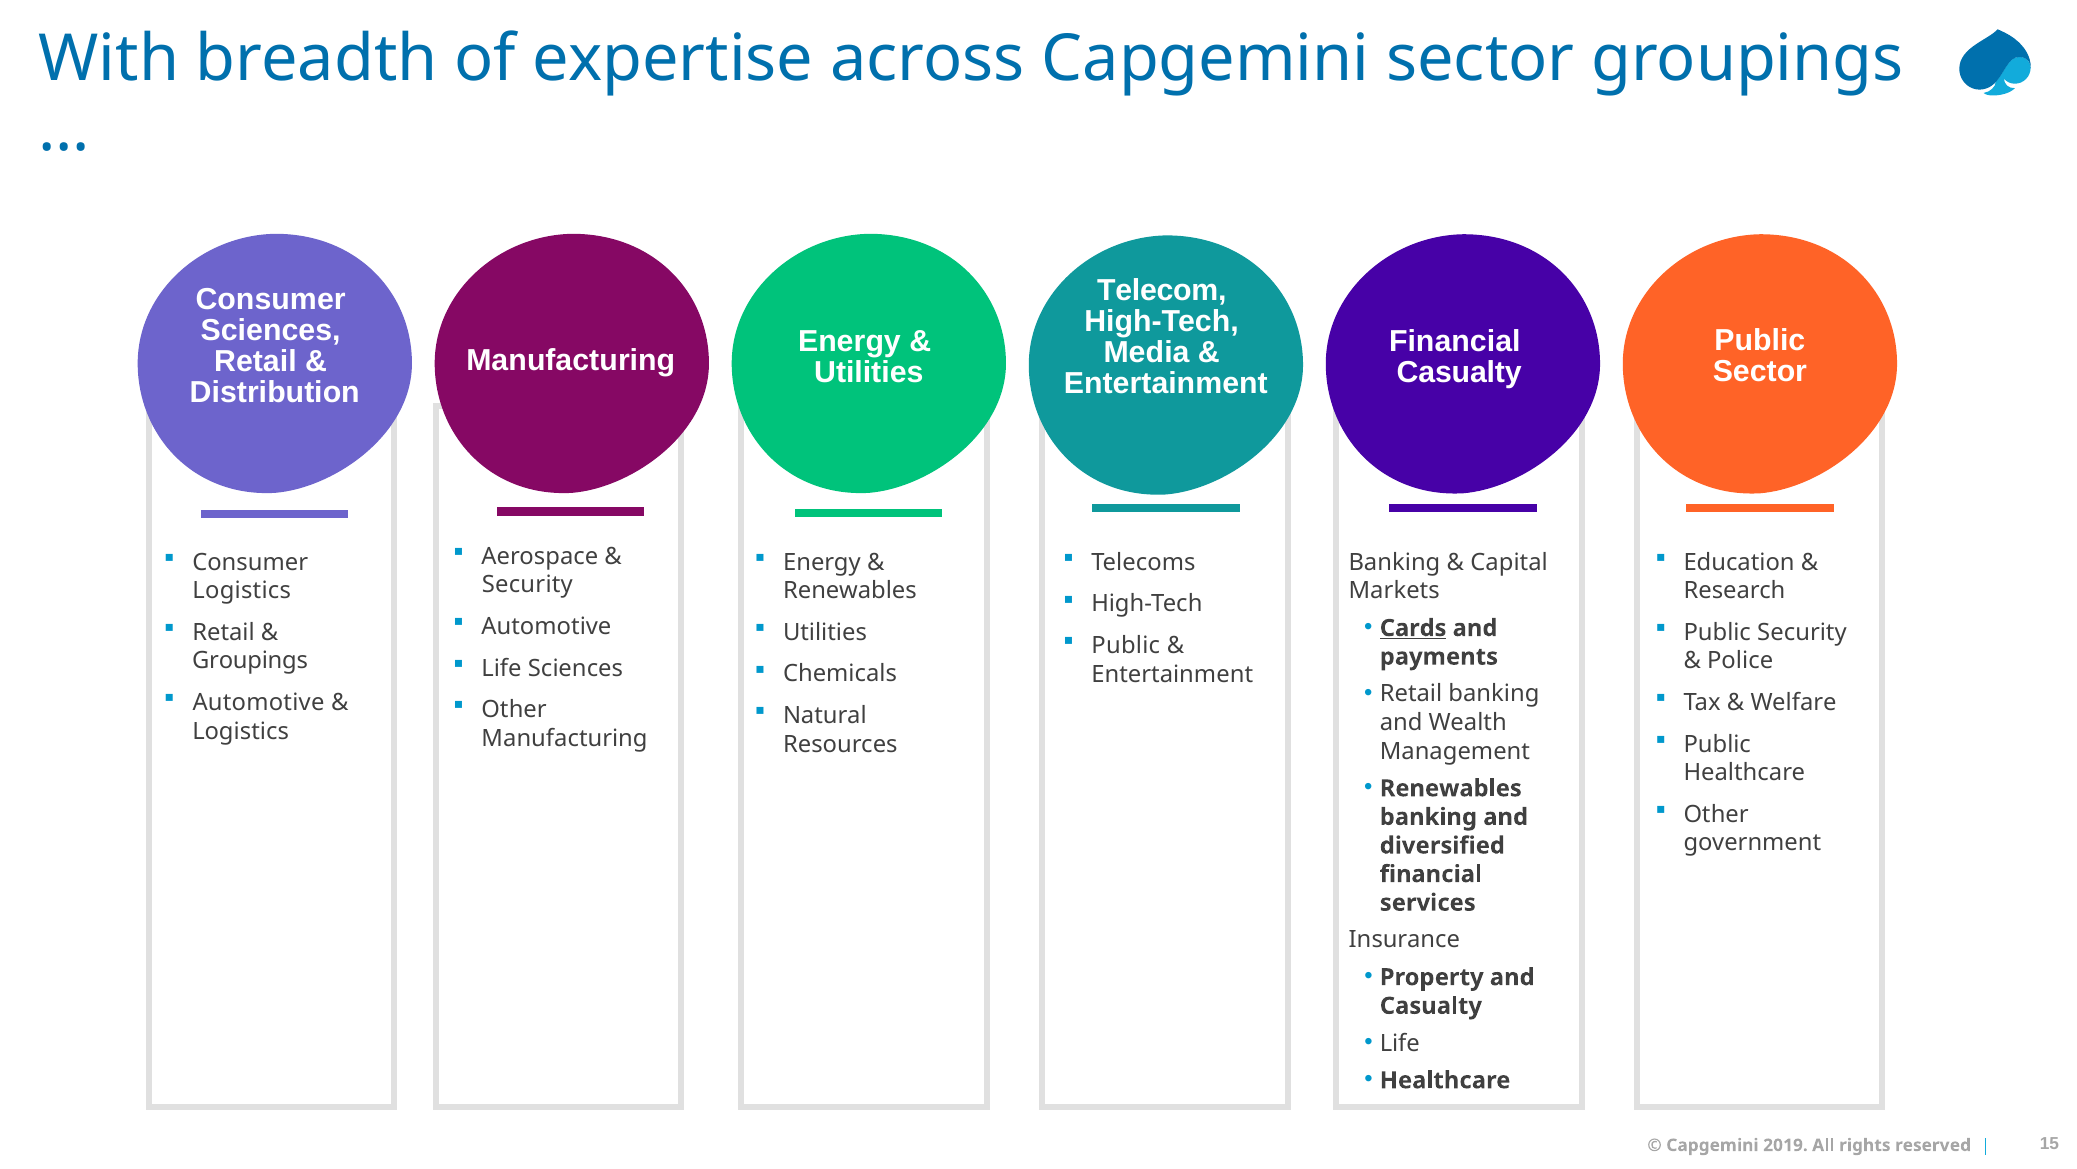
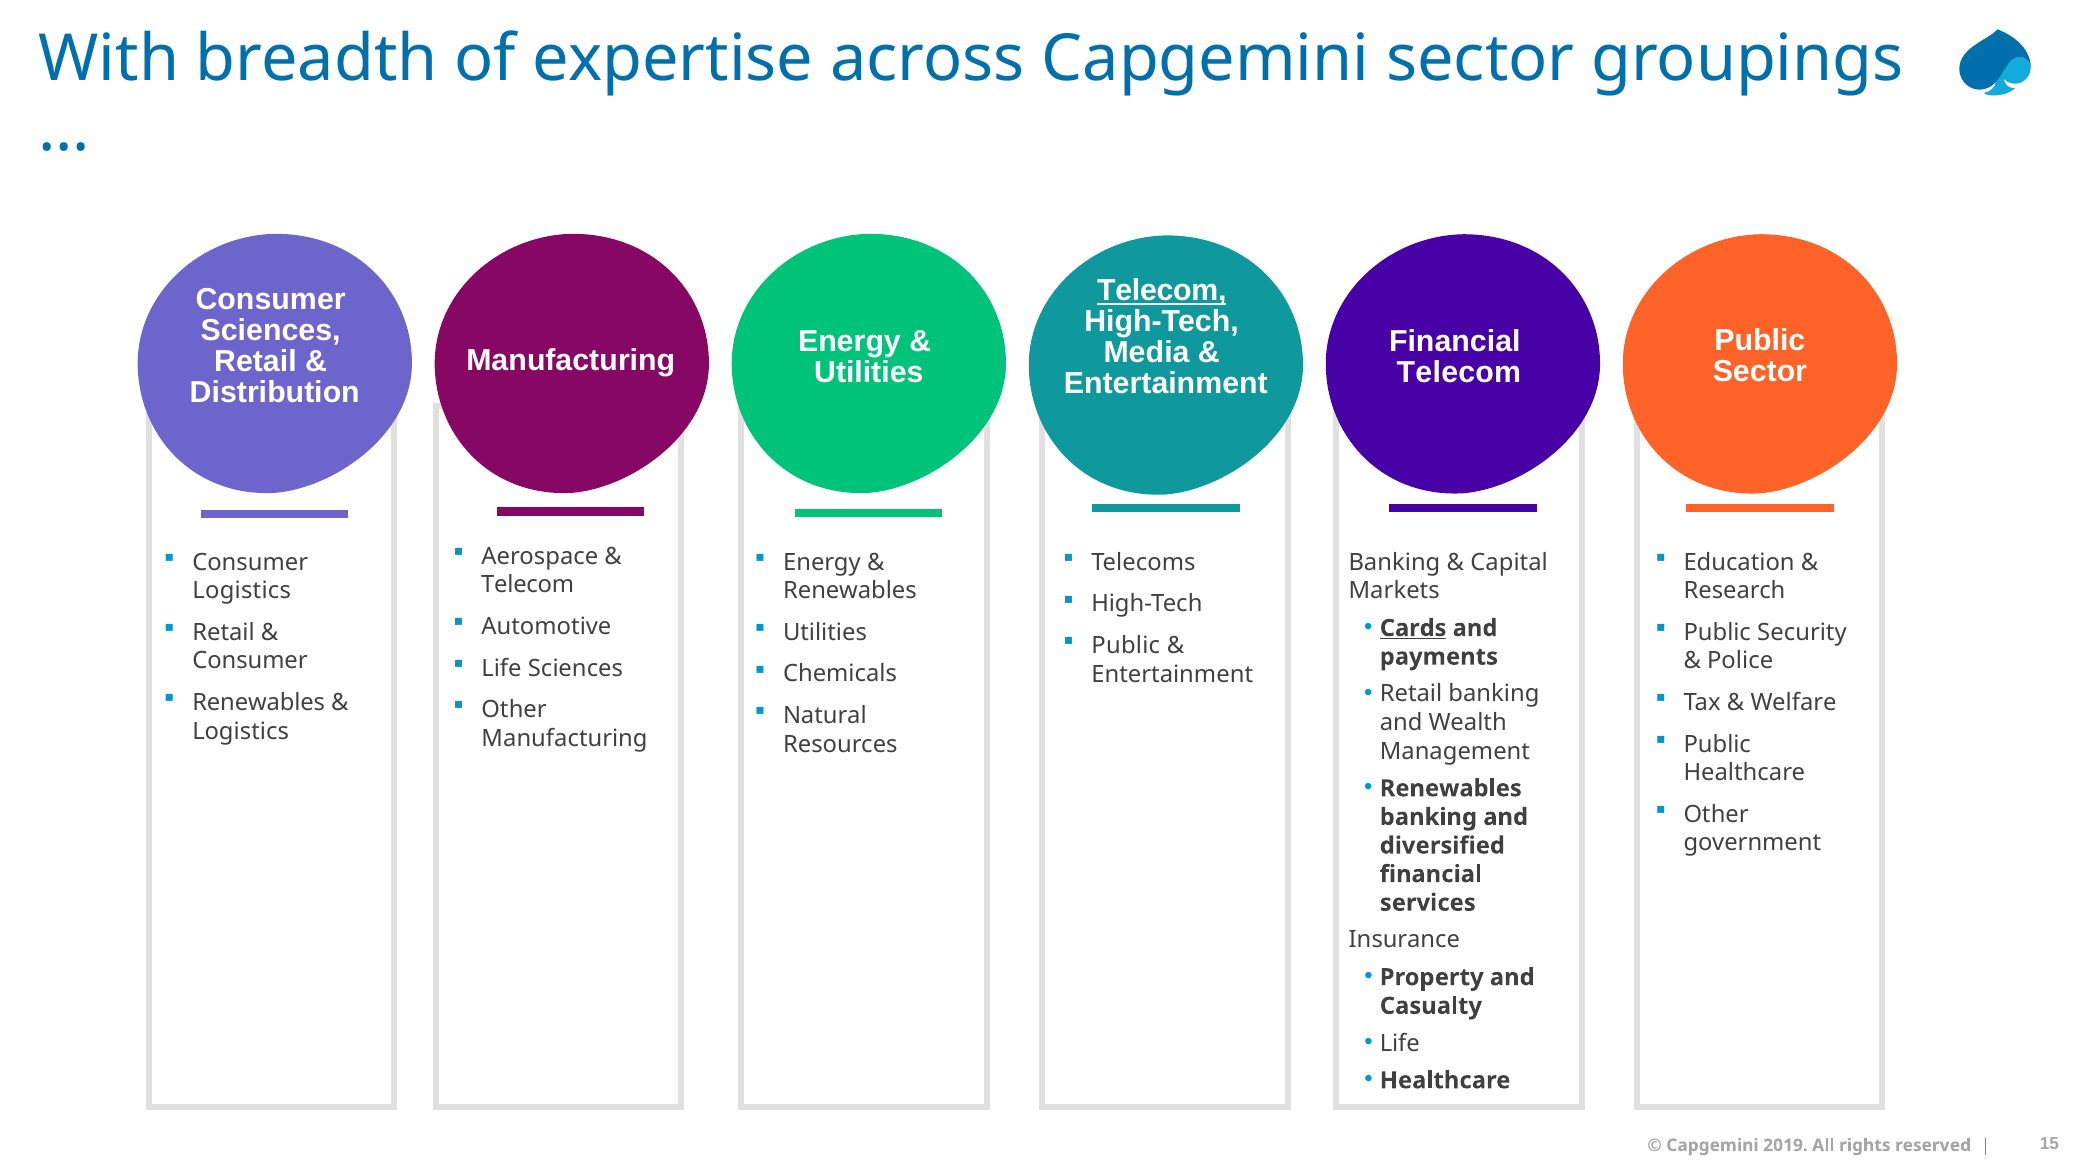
Telecom at (1162, 291) underline: none -> present
Casualty at (1459, 372): Casualty -> Telecom
Security at (527, 585): Security -> Telecom
Groupings at (250, 661): Groupings -> Consumer
Automotive at (258, 702): Automotive -> Renewables
